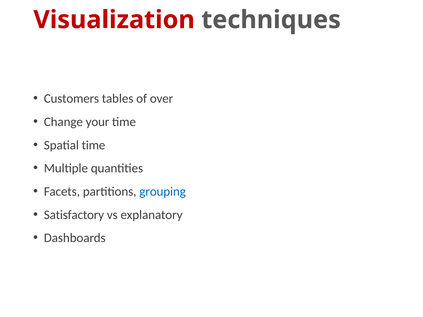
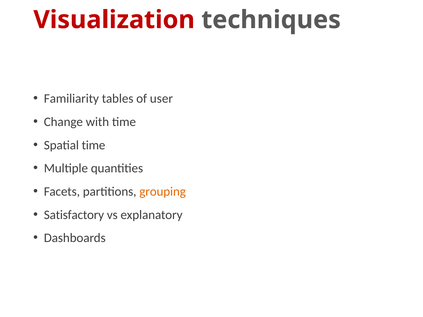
Customers: Customers -> Familiarity
over: over -> user
your: your -> with
grouping colour: blue -> orange
